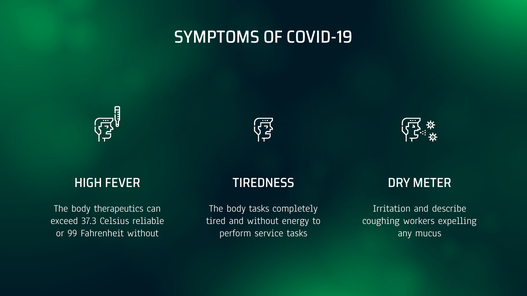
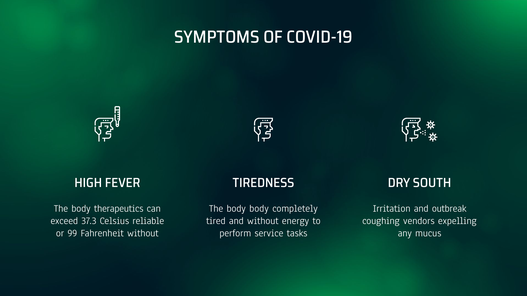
METER: METER -> SOUTH
body tasks: tasks -> body
describe: describe -> outbreak
workers: workers -> vendors
